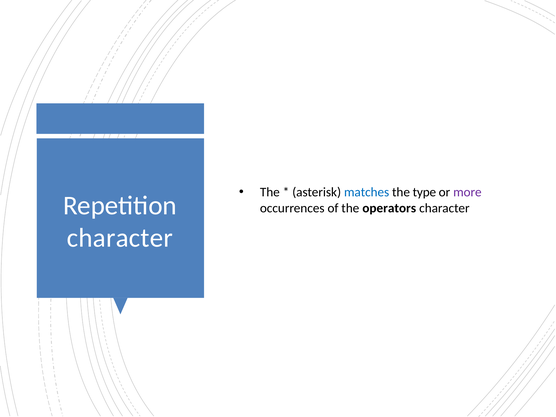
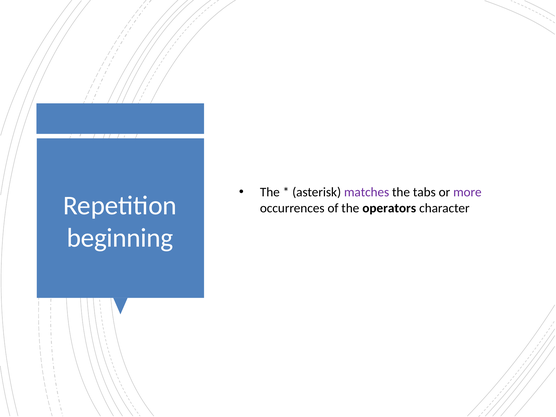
matches colour: blue -> purple
type: type -> tabs
character at (120, 238): character -> beginning
